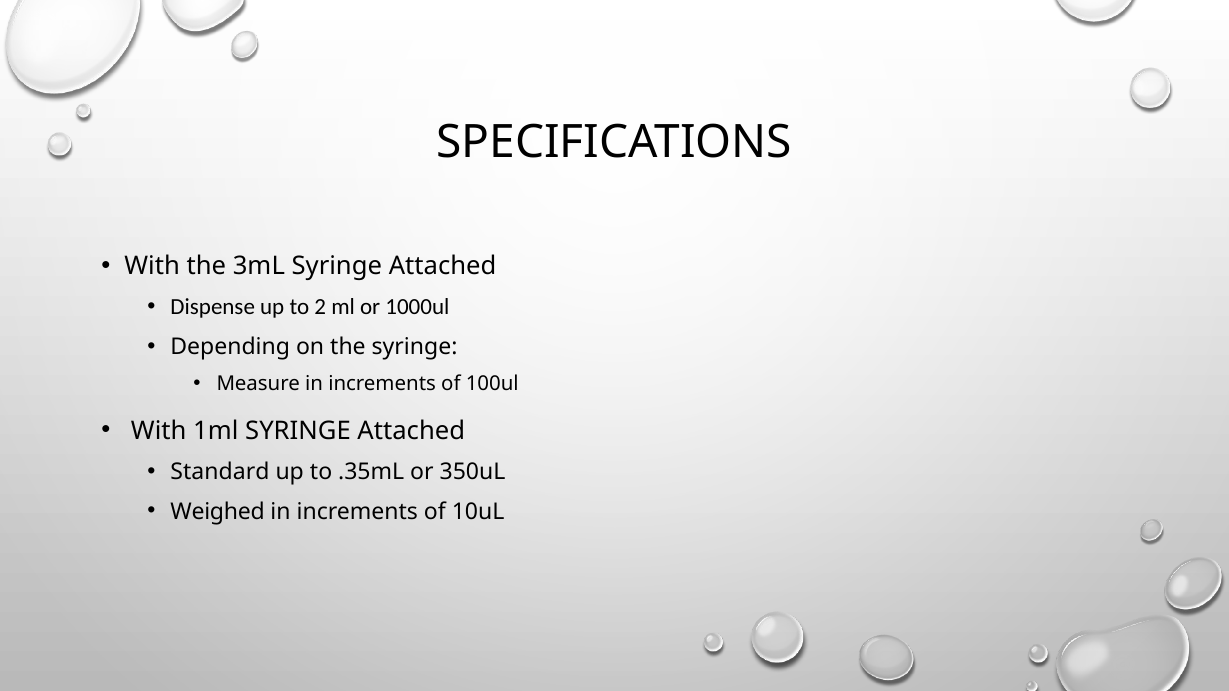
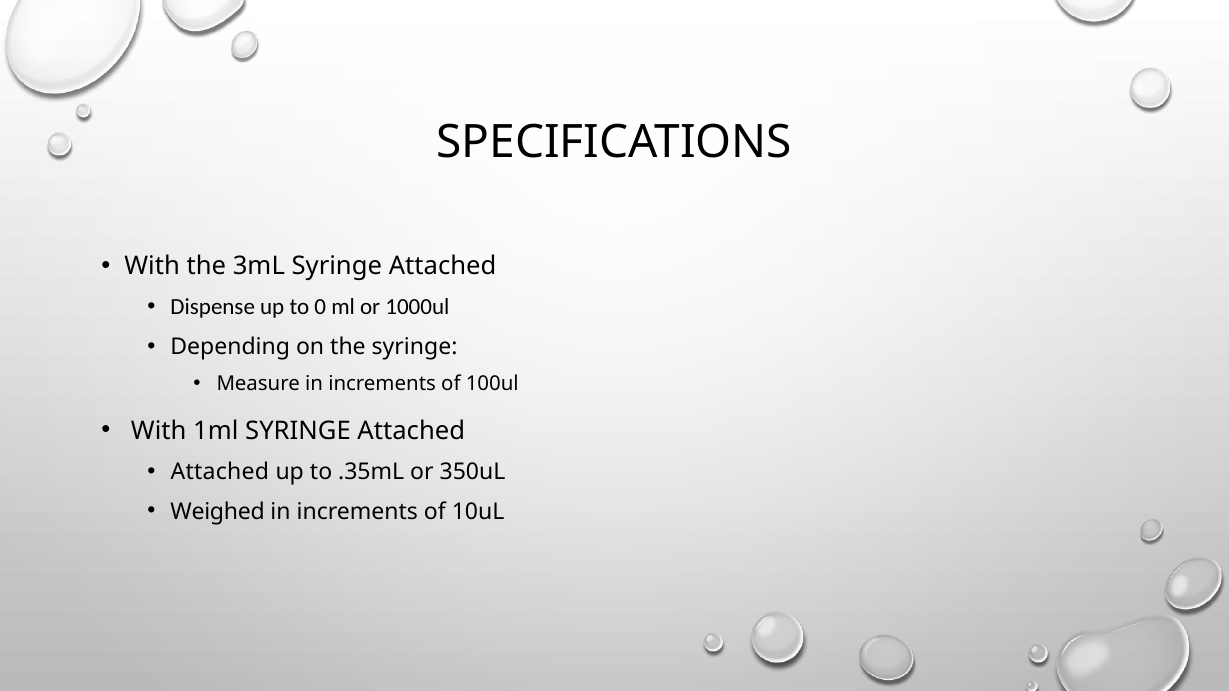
2: 2 -> 0
Standard at (220, 472): Standard -> Attached
